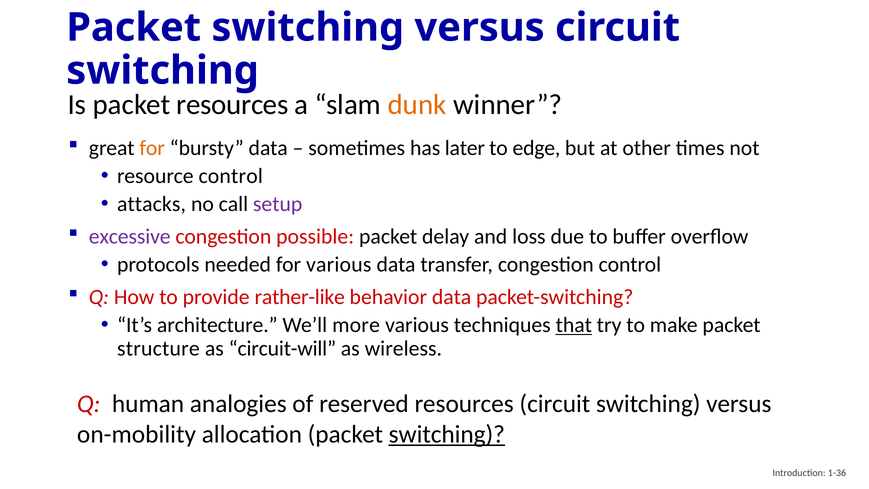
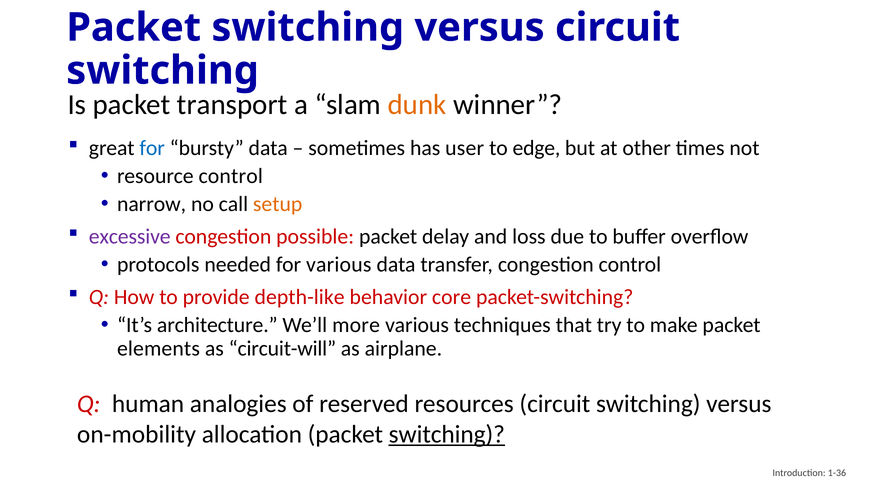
resources at (232, 105): resources -> transport
for at (152, 148) colour: orange -> blue
later: later -> user
attacks: attacks -> narrow
setup colour: purple -> orange
rather-like: rather-like -> depth-like
behavior data: data -> core
that underline: present -> none
structure: structure -> elements
wireless: wireless -> airplane
